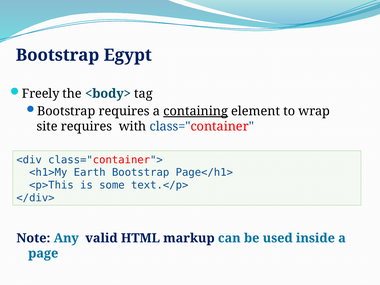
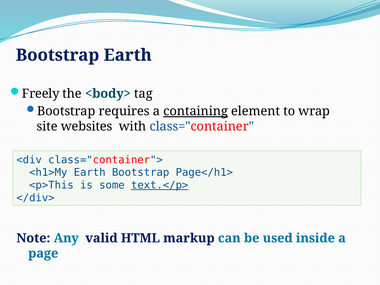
Bootstrap Egypt: Egypt -> Earth
site requires: requires -> websites
text.</p> underline: none -> present
